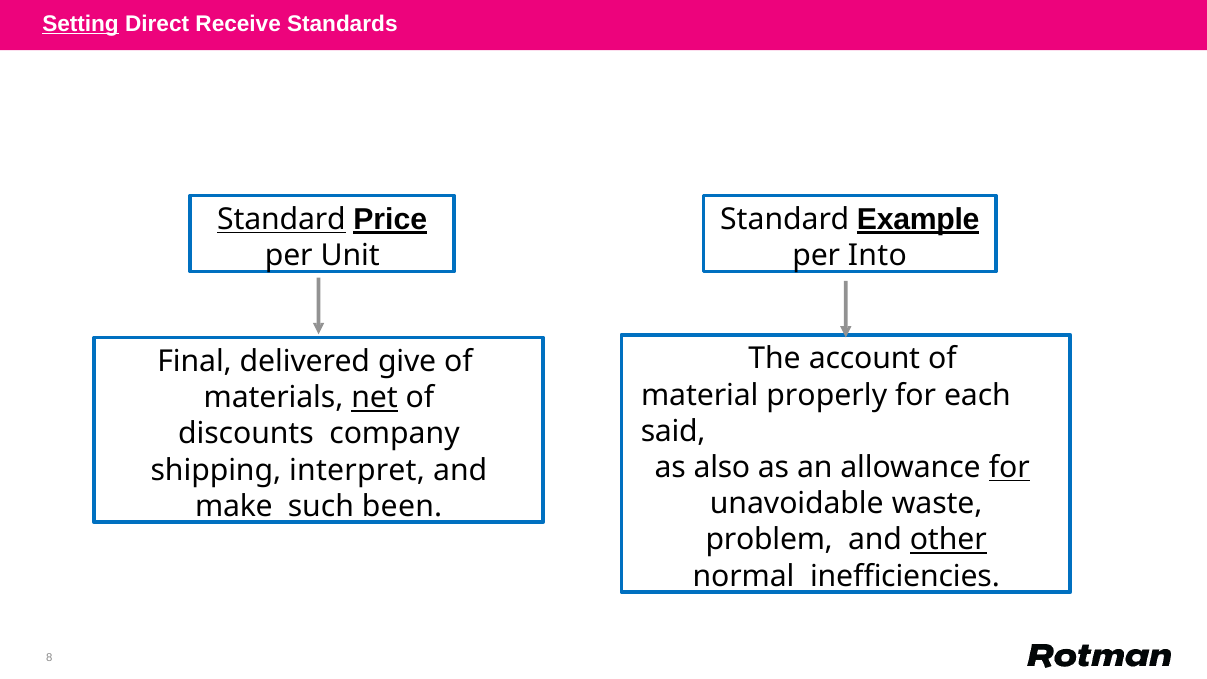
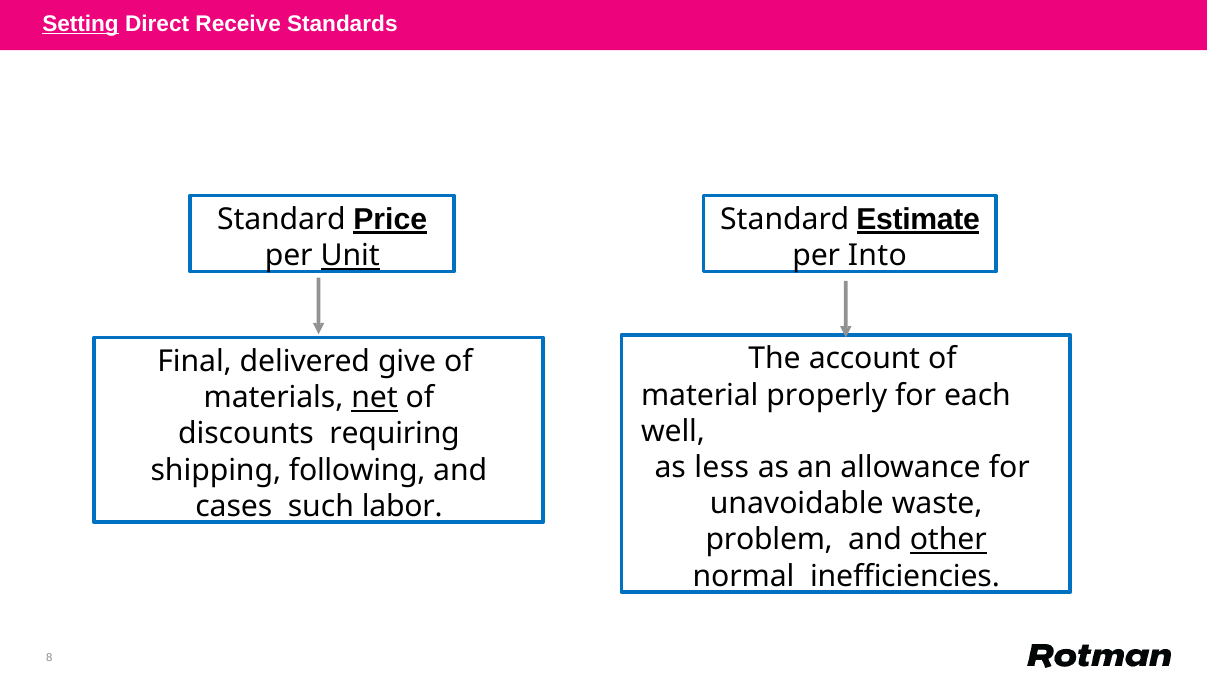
Standard at (281, 219) underline: present -> none
Example: Example -> Estimate
Unit underline: none -> present
said: said -> well
company: company -> requiring
also: also -> less
for at (1009, 467) underline: present -> none
interpret: interpret -> following
make: make -> cases
been: been -> labor
